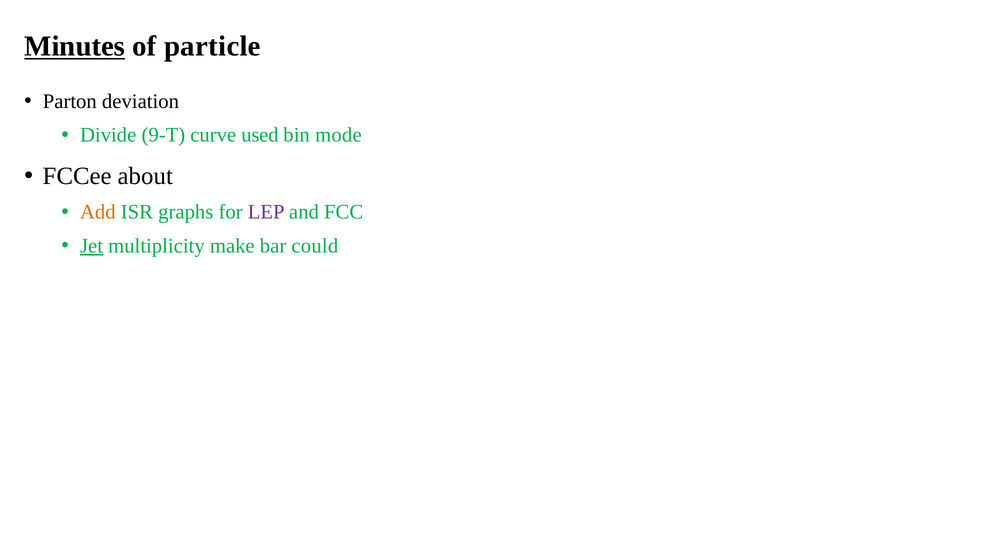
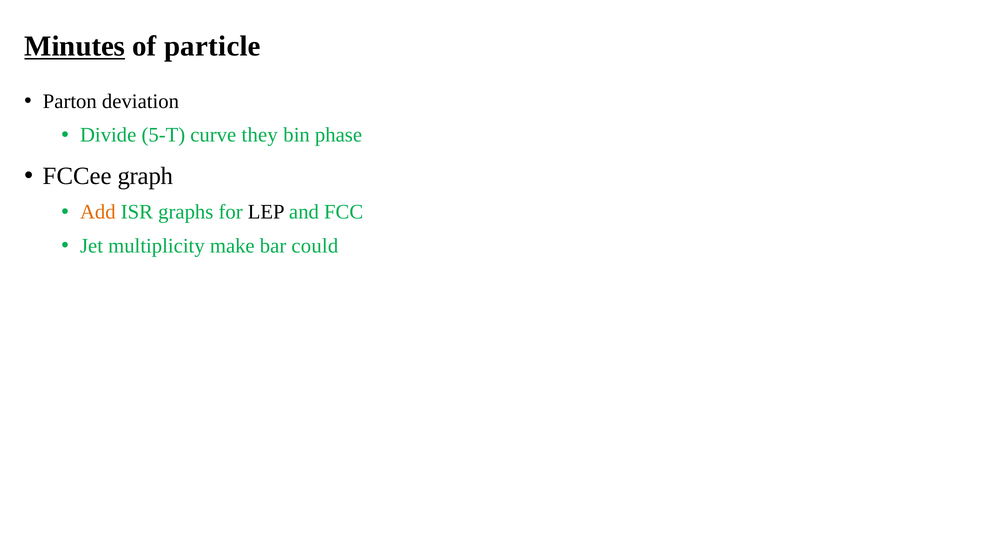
9-T: 9-T -> 5-T
used: used -> they
mode: mode -> phase
about: about -> graph
LEP colour: purple -> black
Jet underline: present -> none
